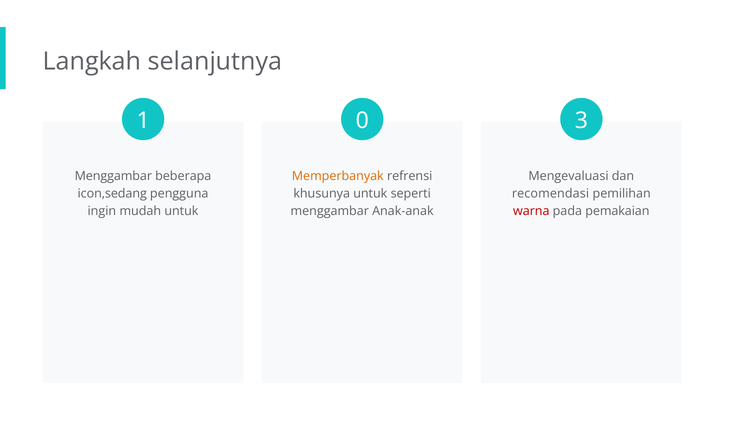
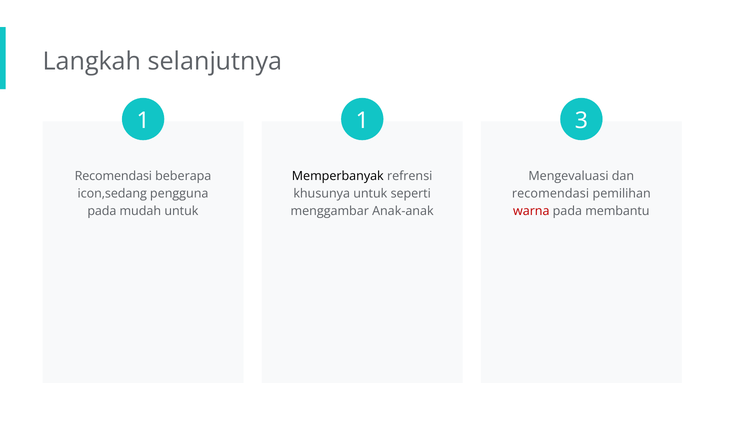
1 0: 0 -> 1
Menggambar at (113, 176): Menggambar -> Recomendasi
Memperbanyak colour: orange -> black
ingin at (102, 211): ingin -> pada
pemakaian: pemakaian -> membantu
